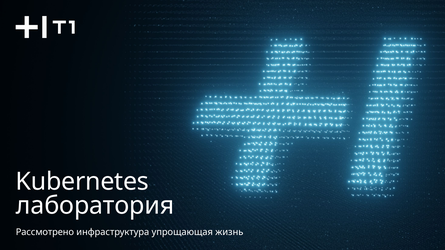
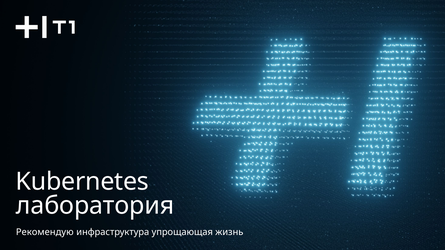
Рассмотрено: Рассмотрено -> Рекомендую
